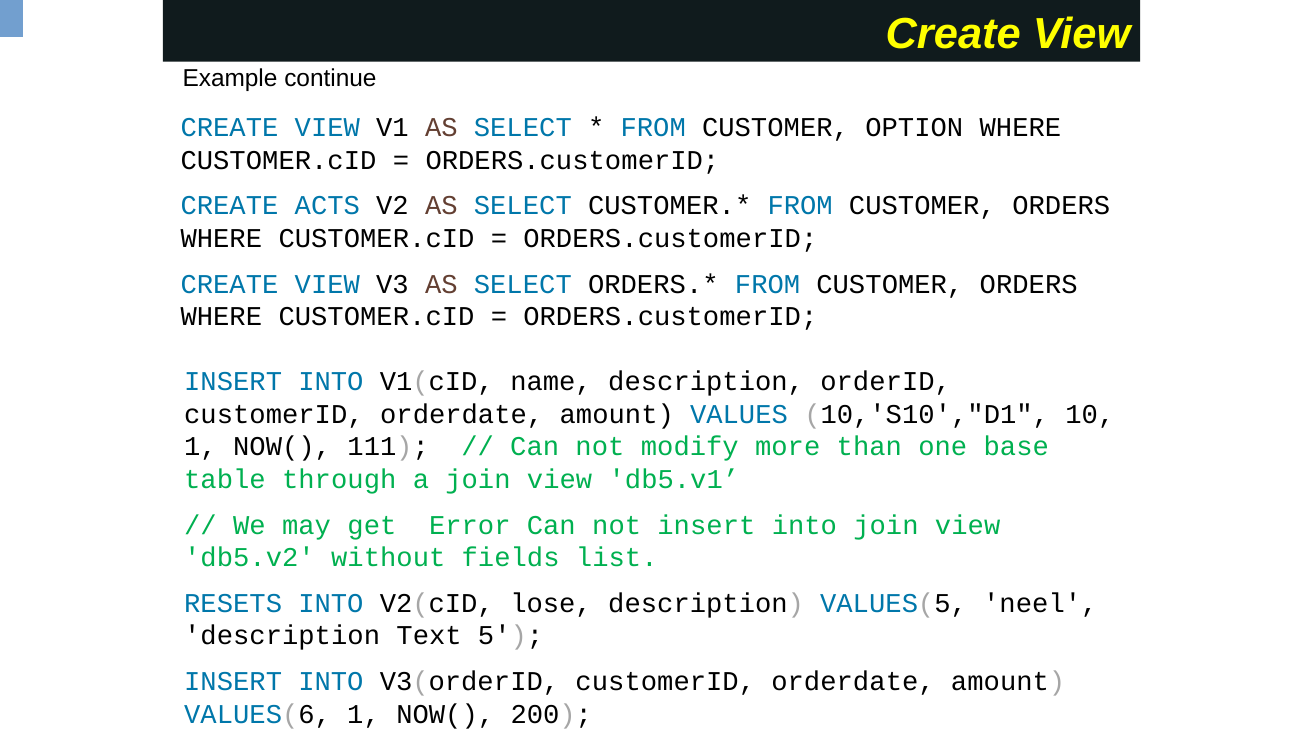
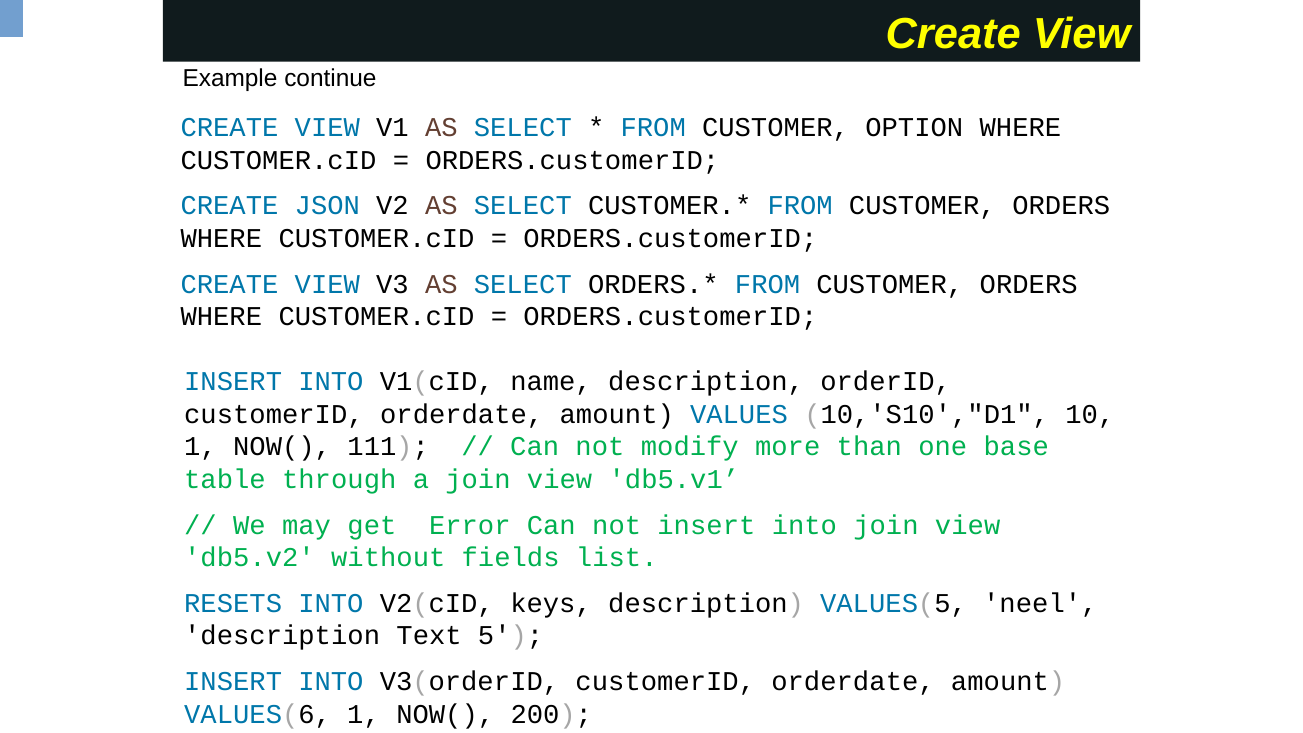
ACTS: ACTS -> JSON
lose: lose -> keys
